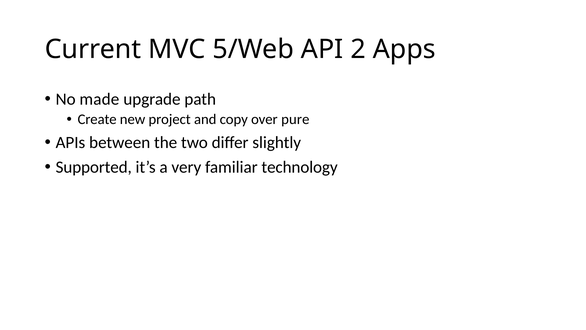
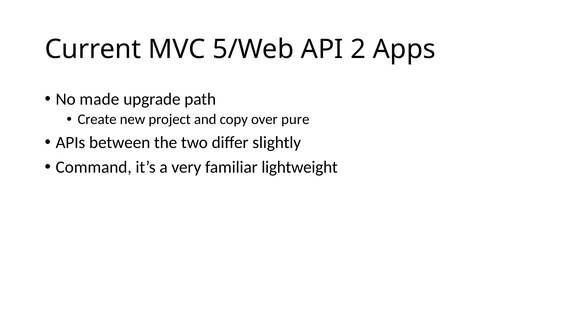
Supported: Supported -> Command
technology: technology -> lightweight
